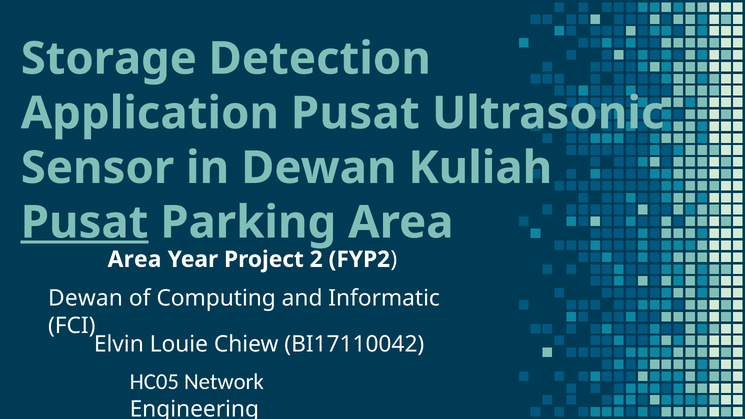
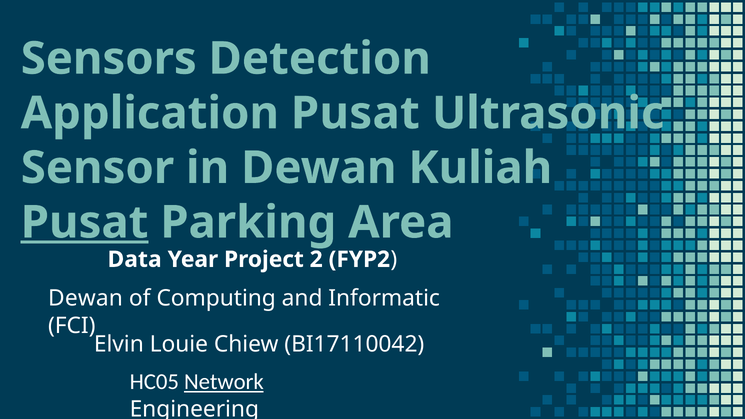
Storage: Storage -> Sensors
Area at (135, 259): Area -> Data
Network underline: none -> present
